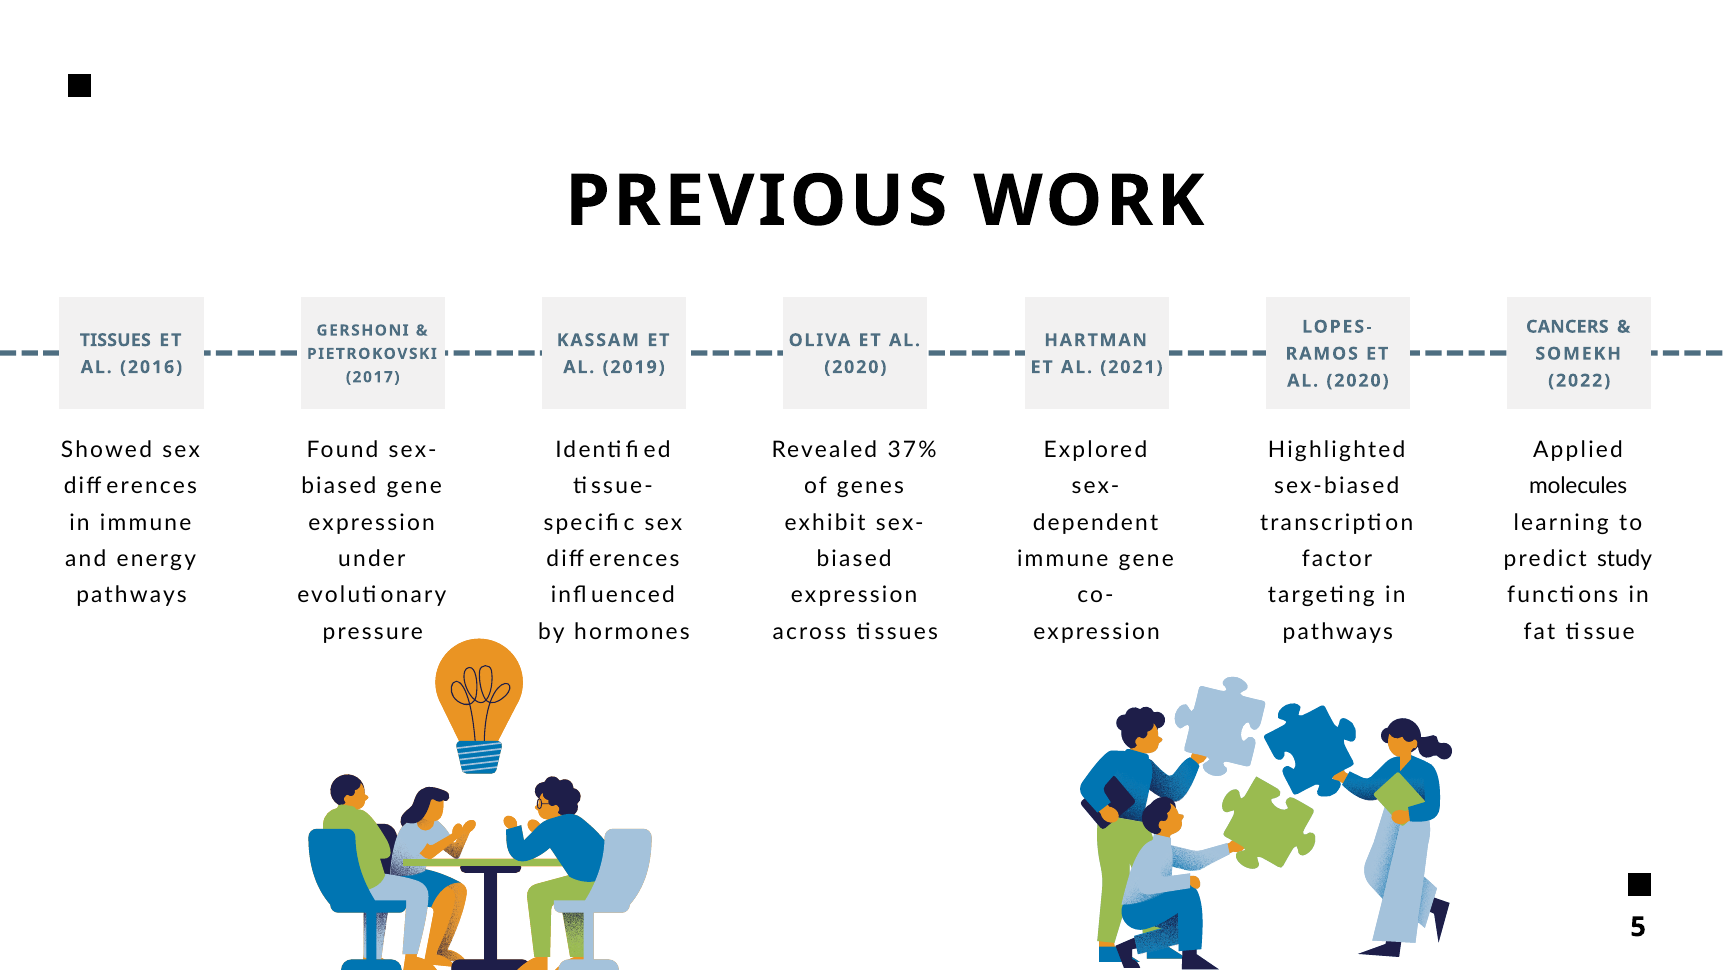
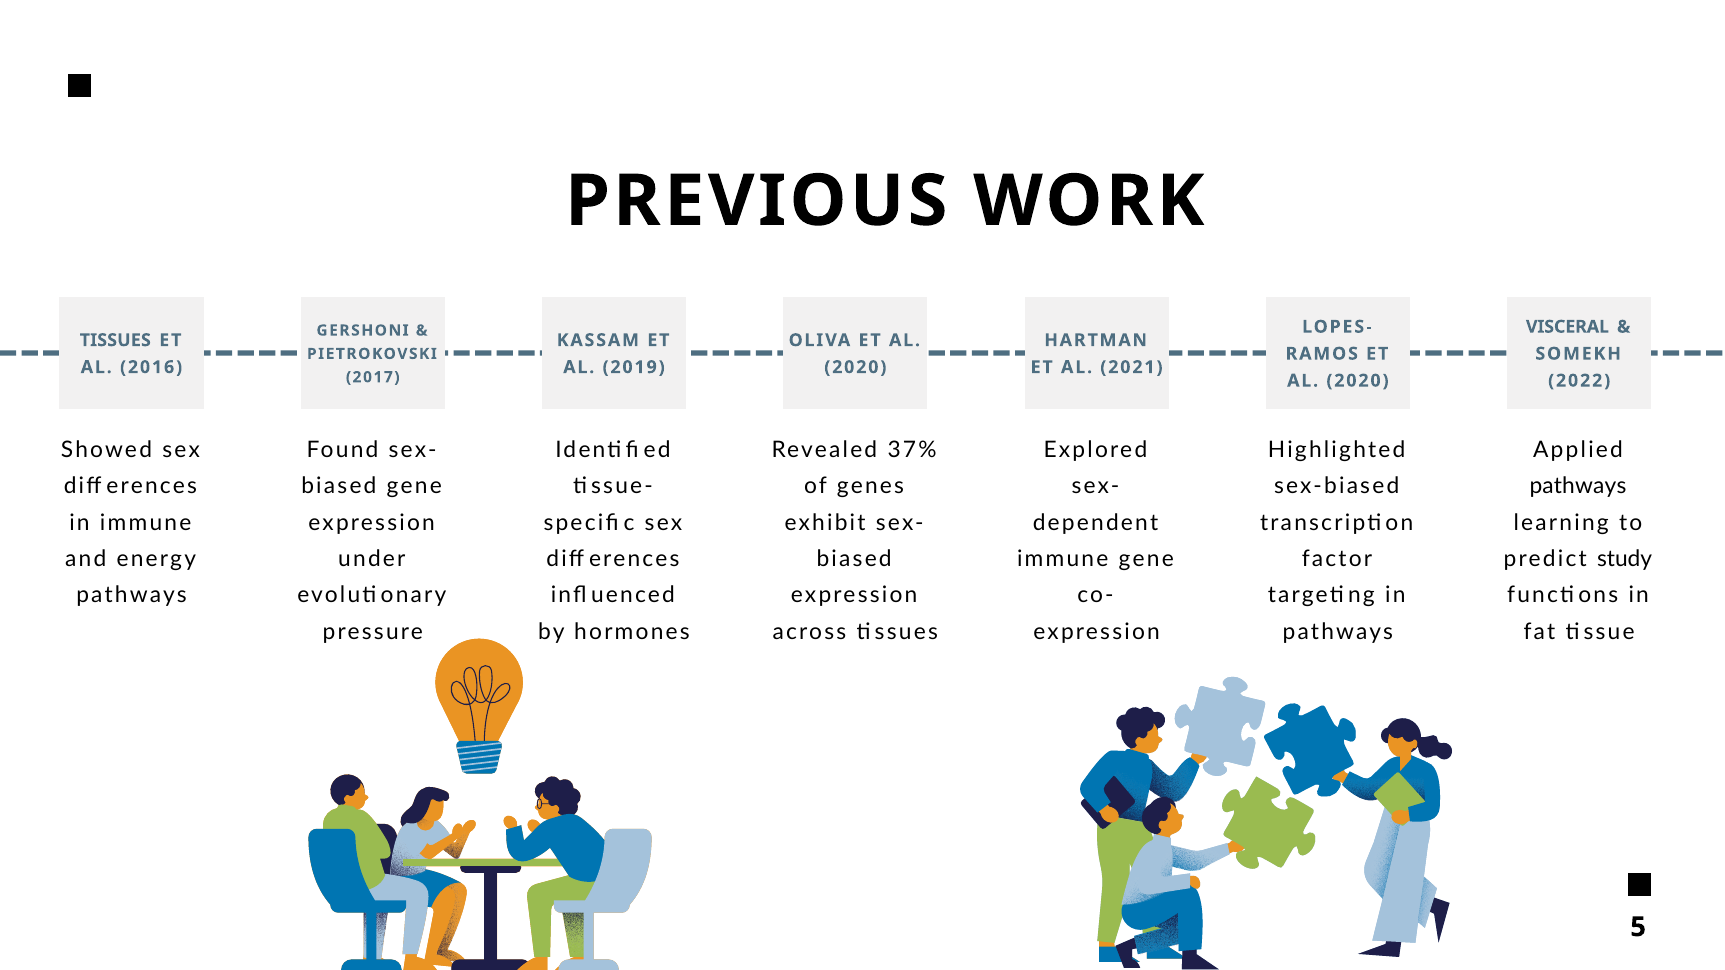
CANCERS: CANCERS -> VISCERAL
molecules at (1578, 486): molecules -> pathways
